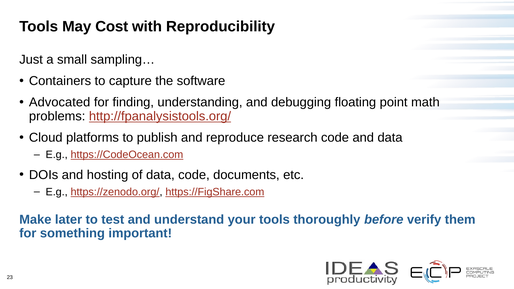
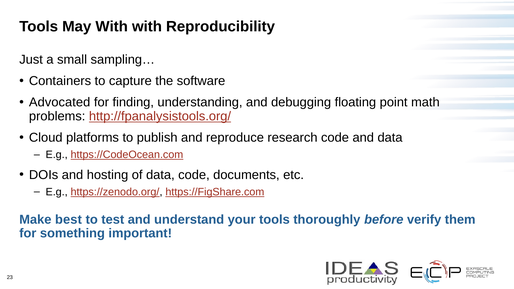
May Cost: Cost -> With
later: later -> best
